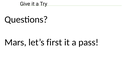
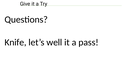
Mars: Mars -> Knife
first: first -> well
